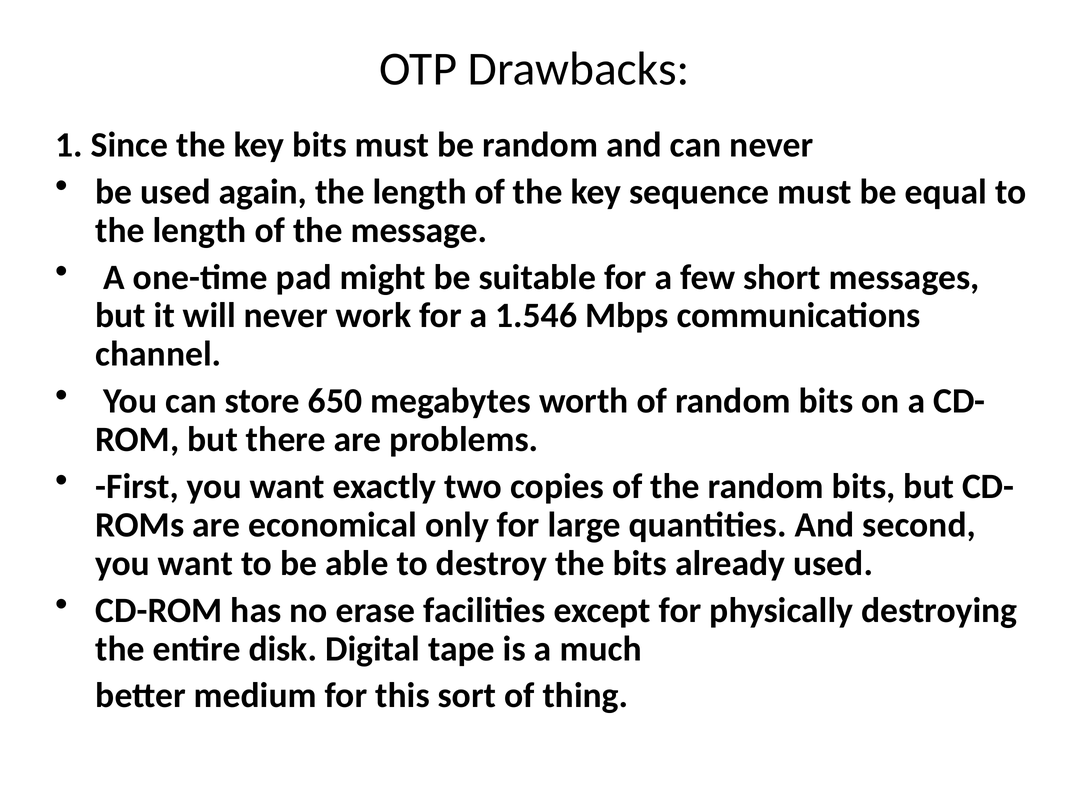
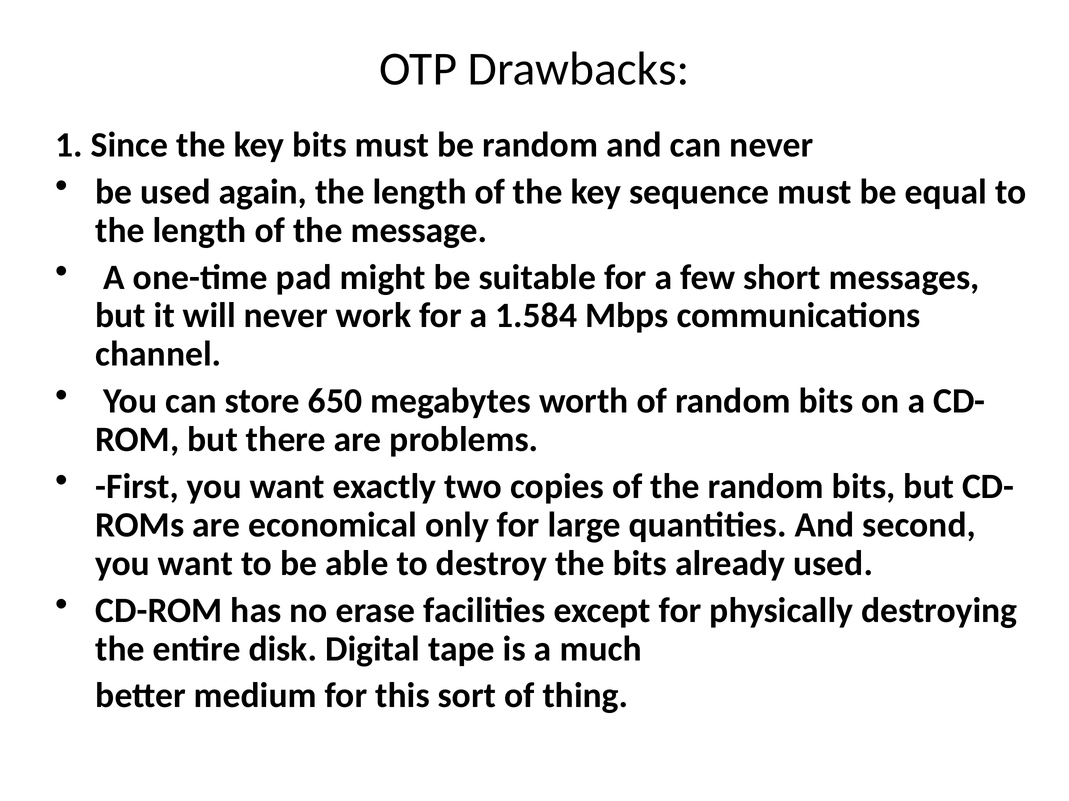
1.546: 1.546 -> 1.584
